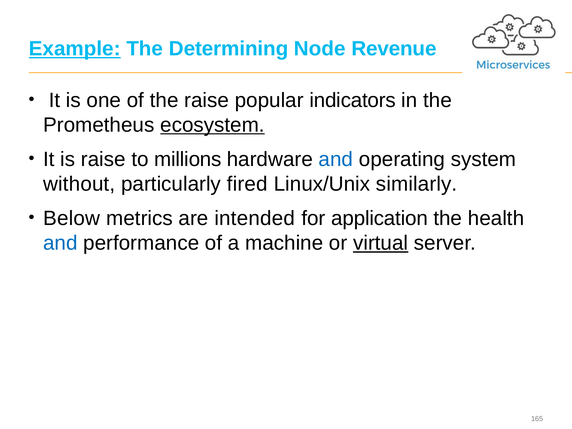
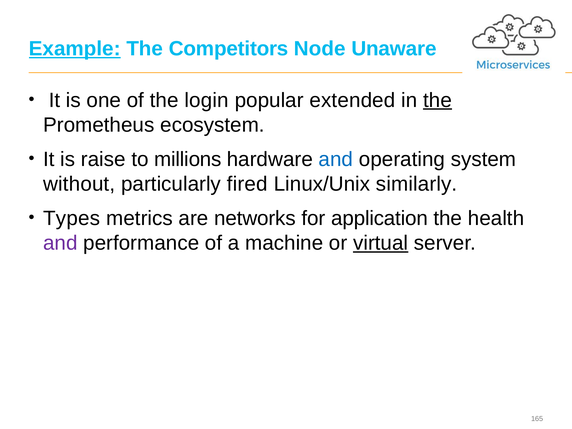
Determining: Determining -> Competitors
Revenue: Revenue -> Unaware
the raise: raise -> login
indicators: indicators -> extended
the at (437, 100) underline: none -> present
ecosystem underline: present -> none
Below: Below -> Types
intended: intended -> networks
and at (60, 243) colour: blue -> purple
